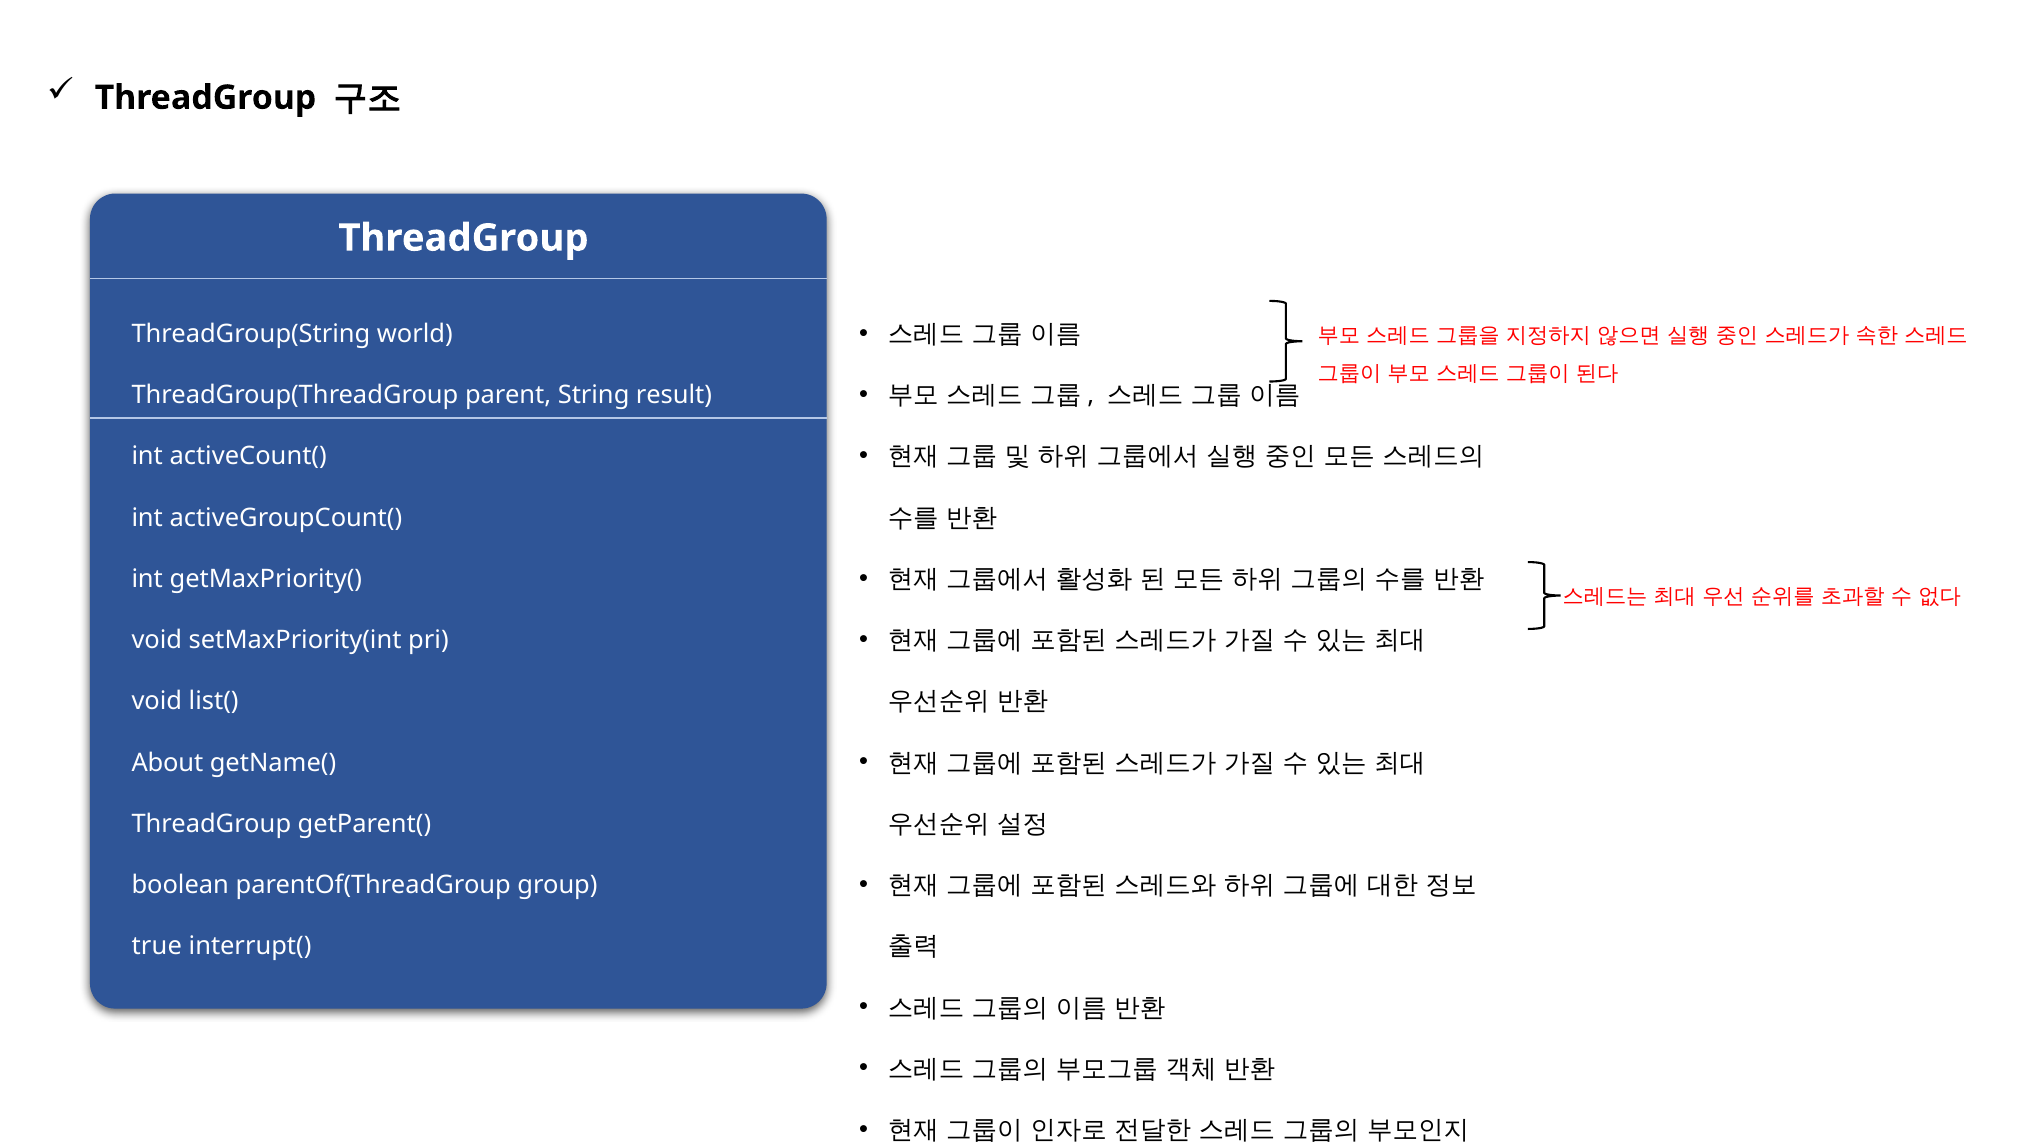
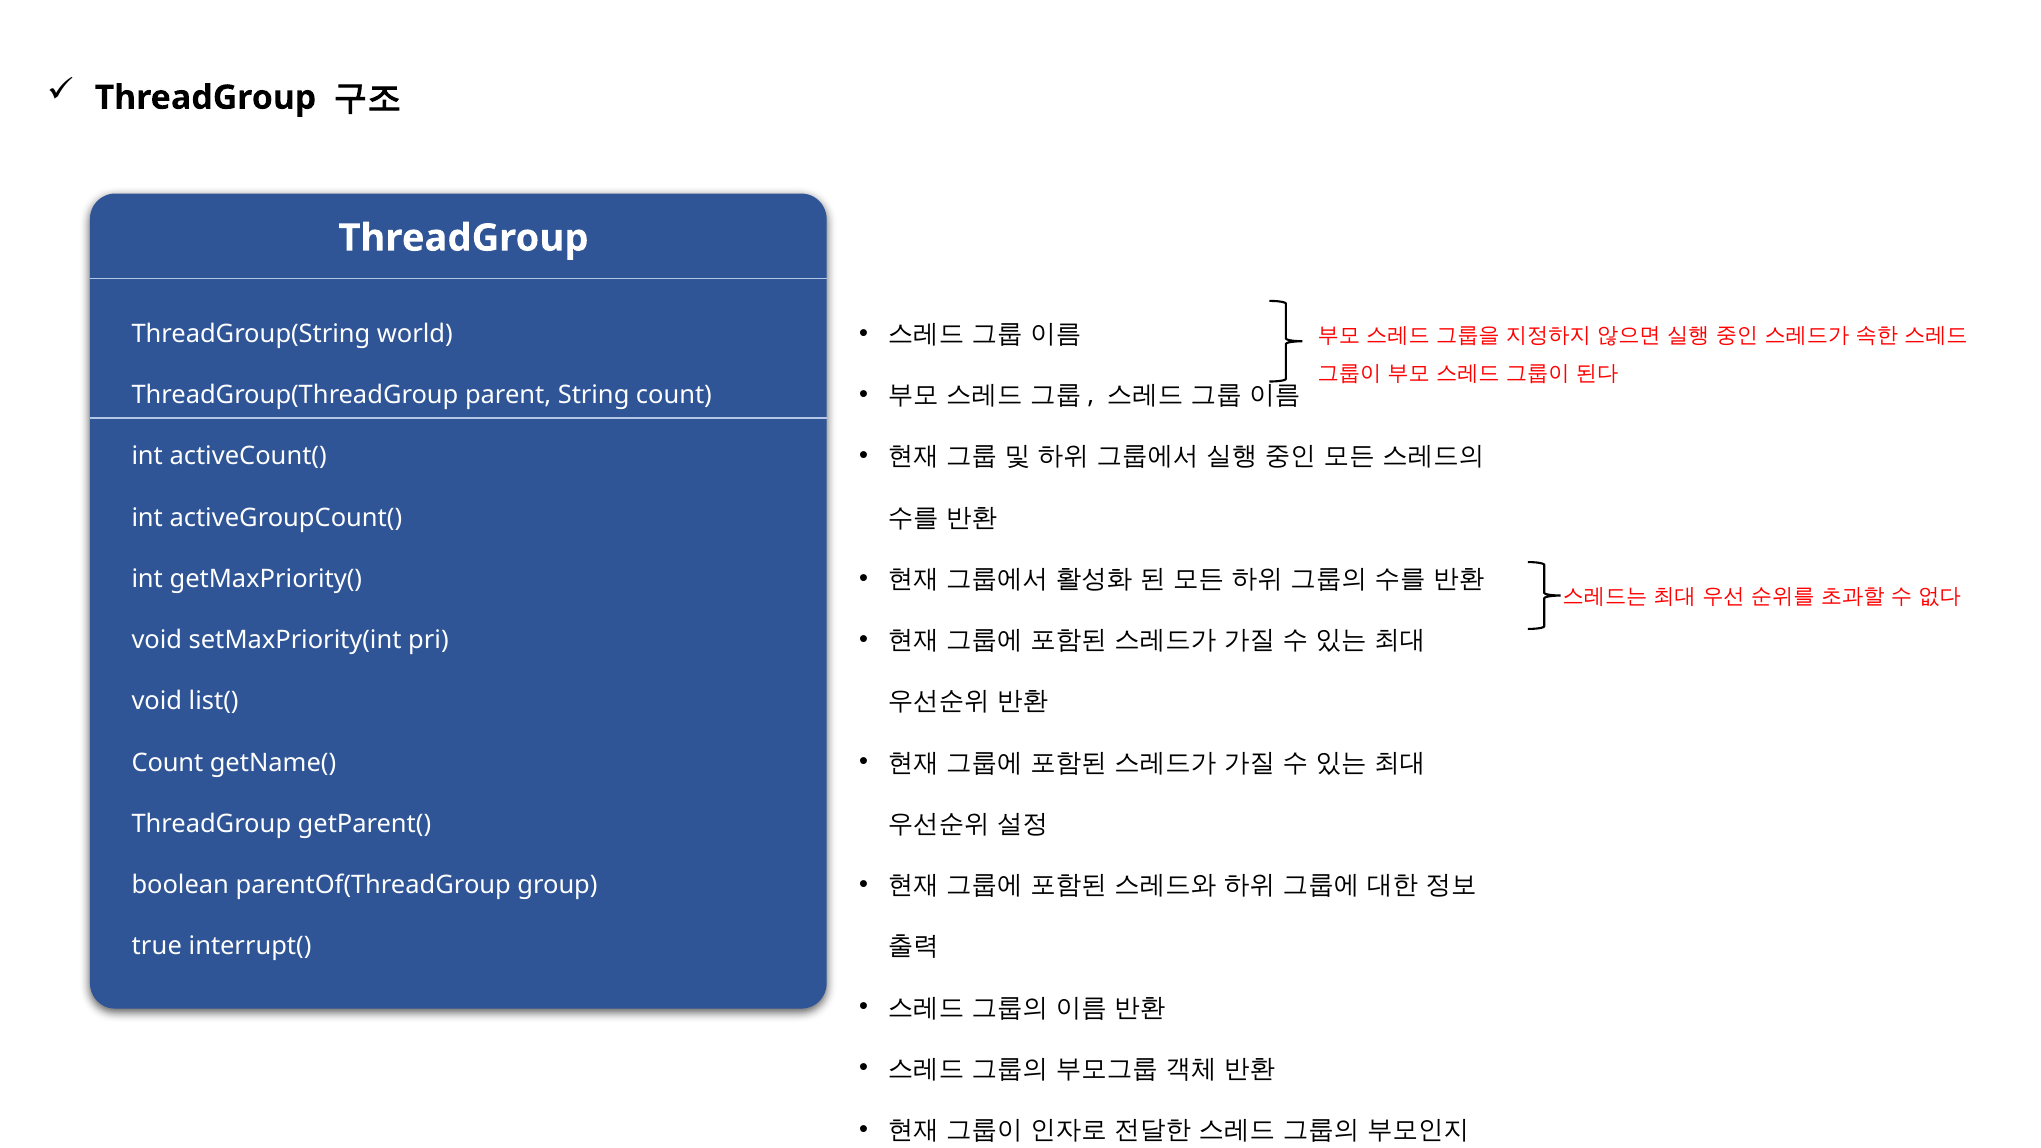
String result: result -> count
About at (167, 763): About -> Count
